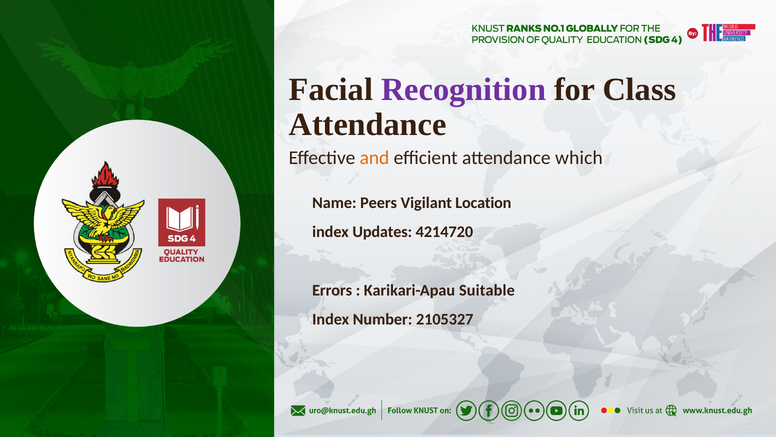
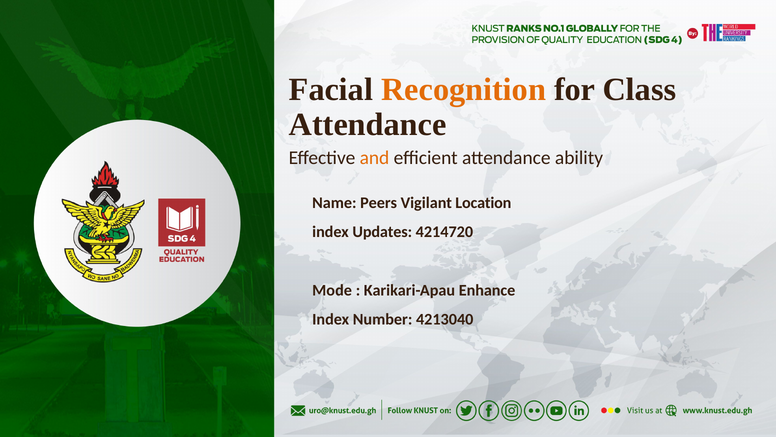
Recognition colour: purple -> orange
which: which -> ability
Errors: Errors -> Mode
Suitable: Suitable -> Enhance
2105327: 2105327 -> 4213040
